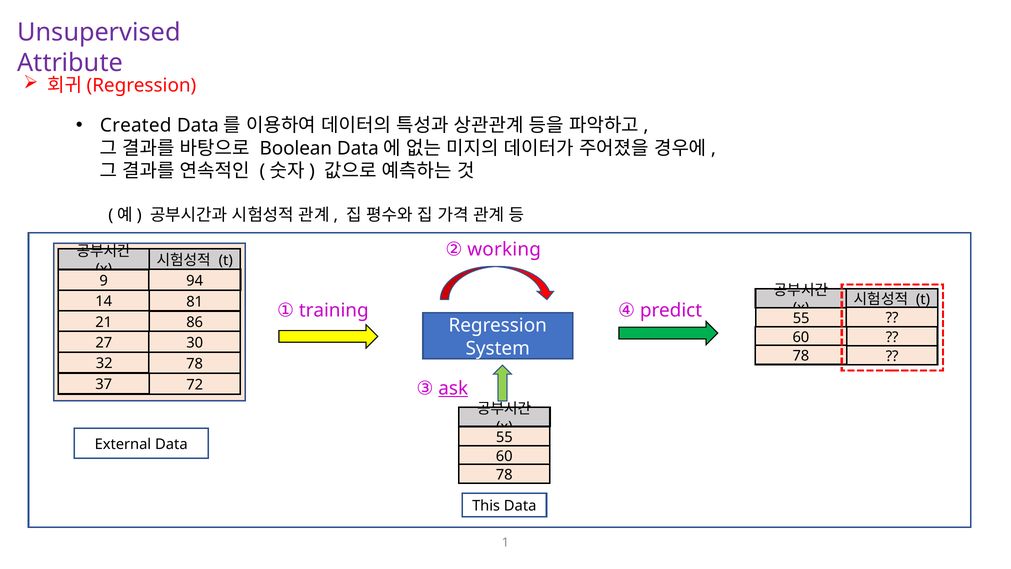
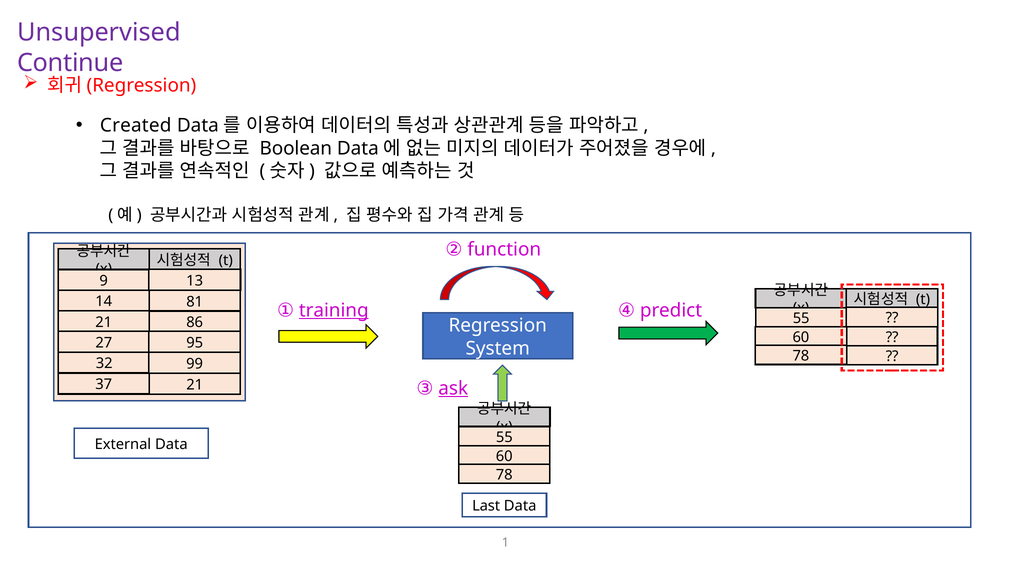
Attribute: Attribute -> Continue
working: working -> function
94: 94 -> 13
training underline: none -> present
30: 30 -> 95
32 78: 78 -> 99
37 72: 72 -> 21
This: This -> Last
